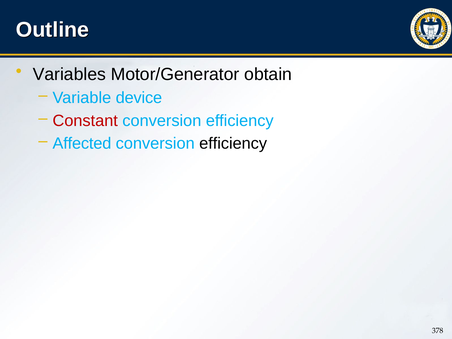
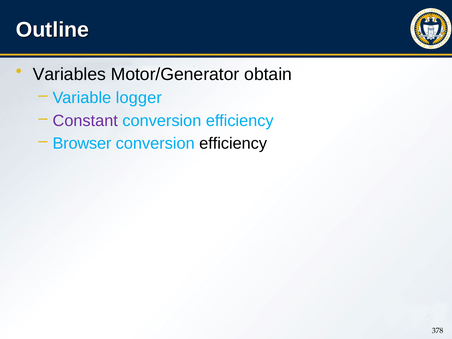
device: device -> logger
Constant colour: red -> purple
Affected: Affected -> Browser
